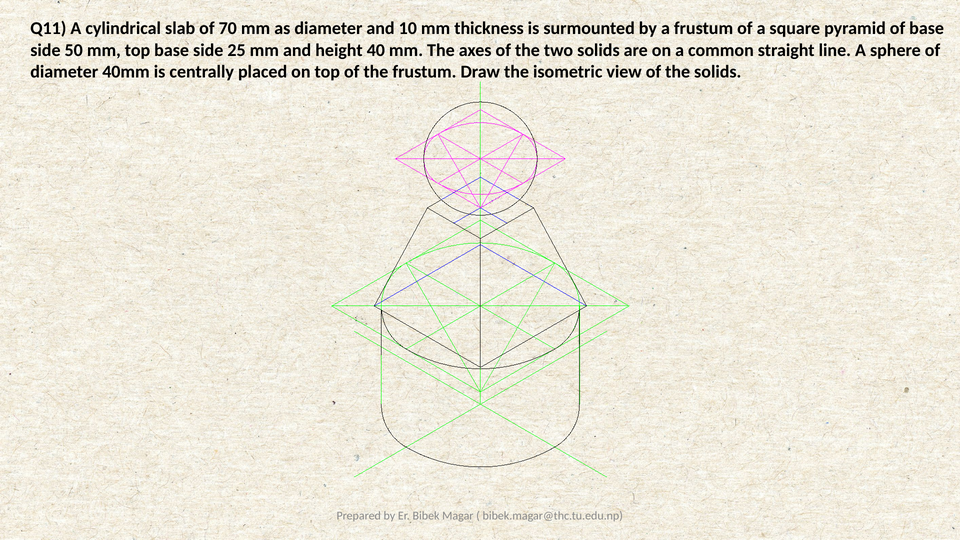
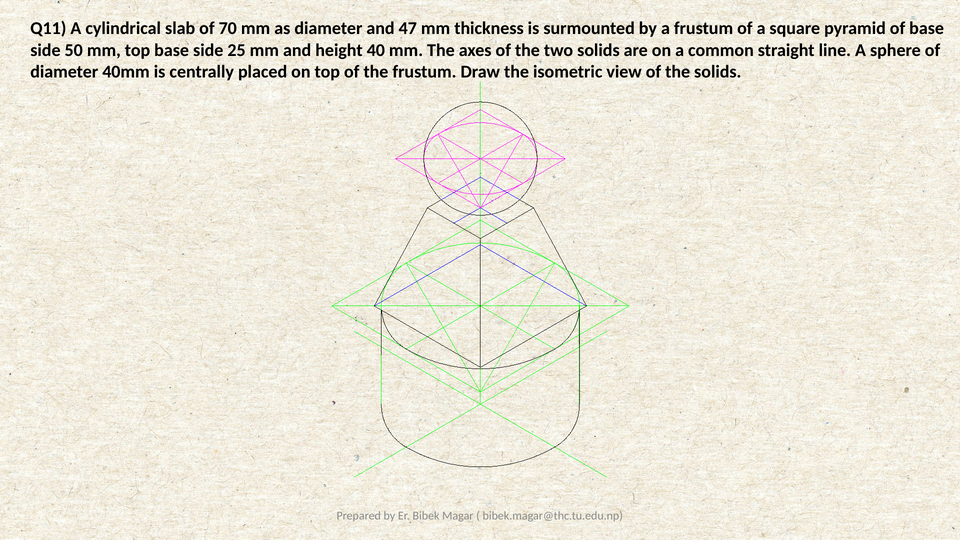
10: 10 -> 47
